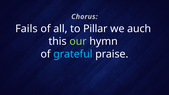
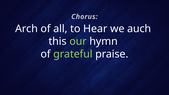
Fails: Fails -> Arch
Pillar: Pillar -> Hear
grateful colour: light blue -> light green
